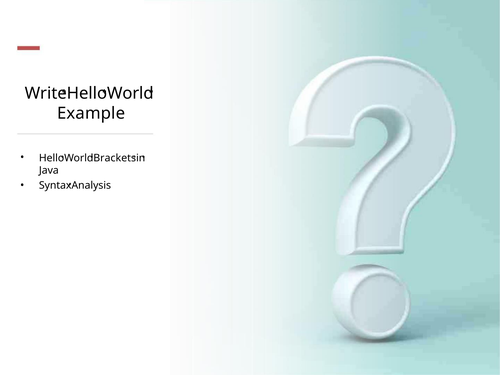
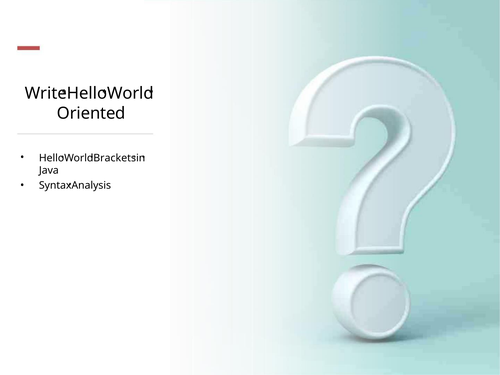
Example: Example -> Oriented
